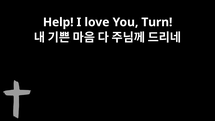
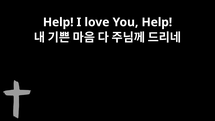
You Turn: Turn -> Help
